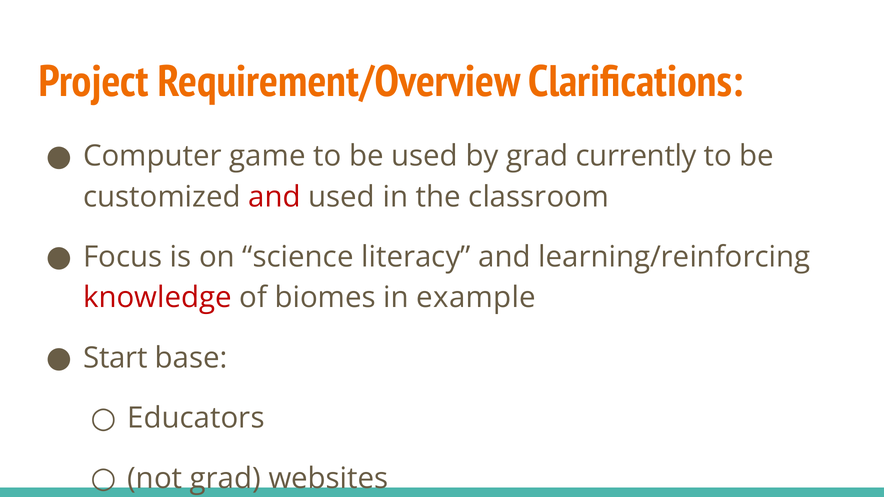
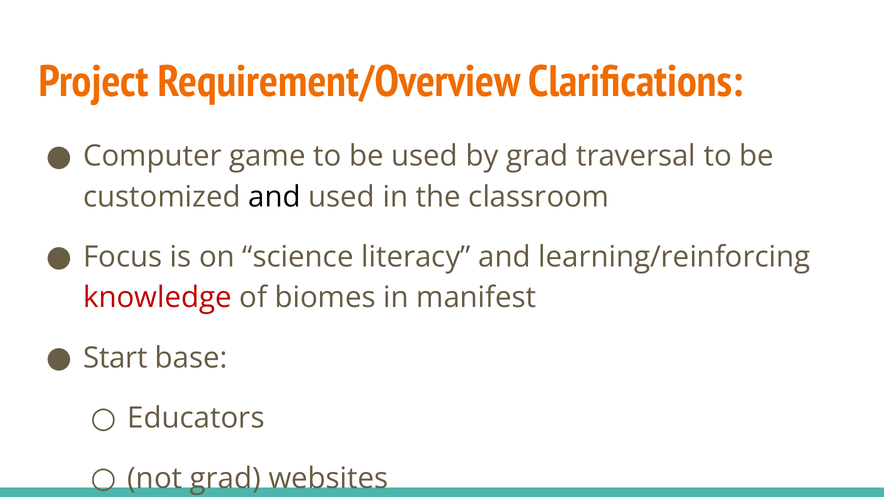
currently: currently -> traversal
and at (274, 197) colour: red -> black
example: example -> manifest
